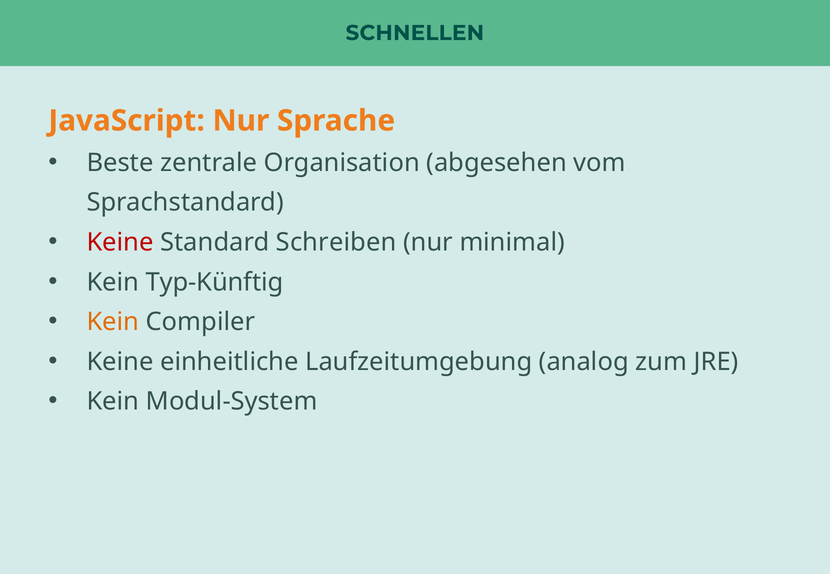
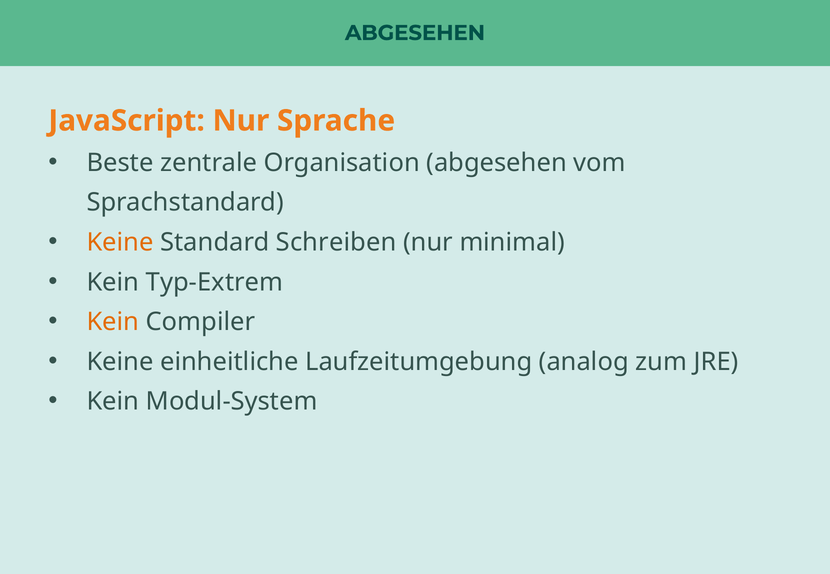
SCHNELLEN at (415, 33): SCHNELLEN -> ABGESEHEN
Keine at (120, 243) colour: red -> orange
Typ-Künftig: Typ-Künftig -> Typ-Extrem
